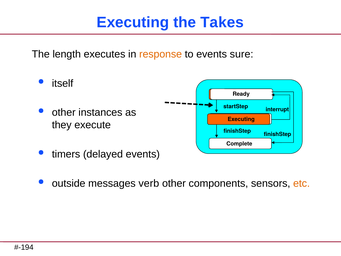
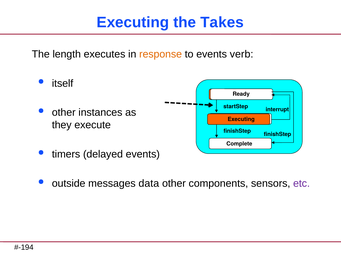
sure: sure -> verb
verb: verb -> data
etc colour: orange -> purple
